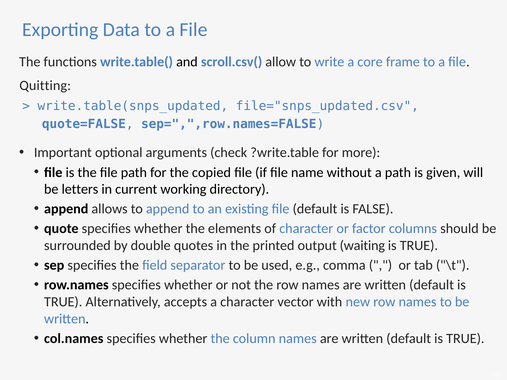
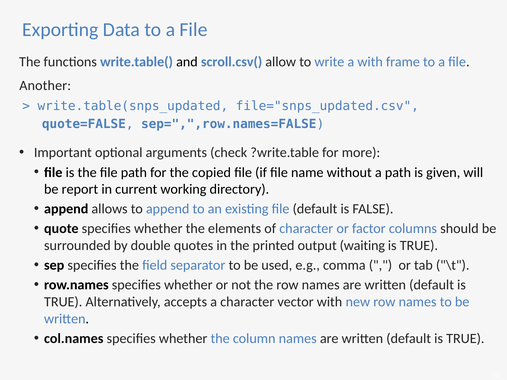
a core: core -> with
Quitting: Quitting -> Another
letters: letters -> report
